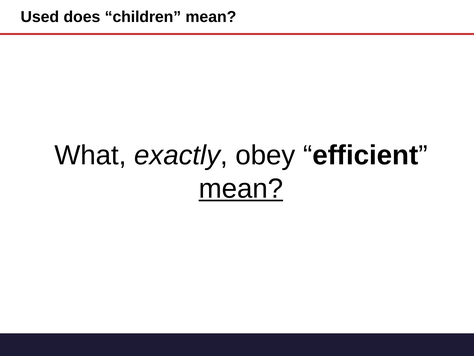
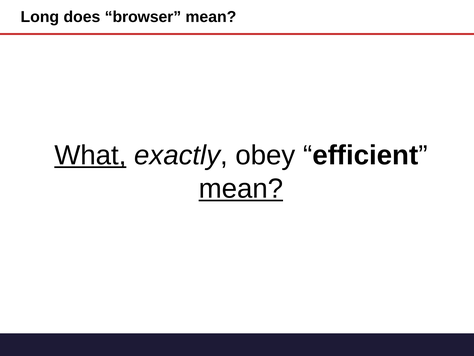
Used: Used -> Long
children: children -> browser
What underline: none -> present
